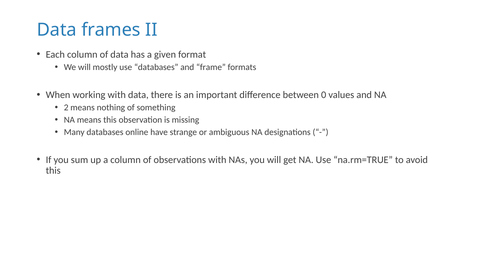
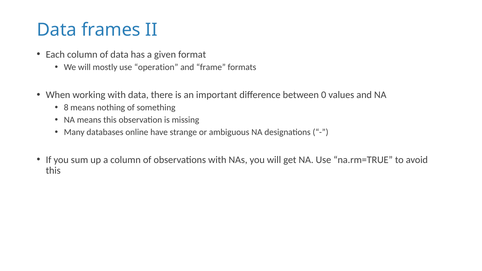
use databases: databases -> operation
2: 2 -> 8
